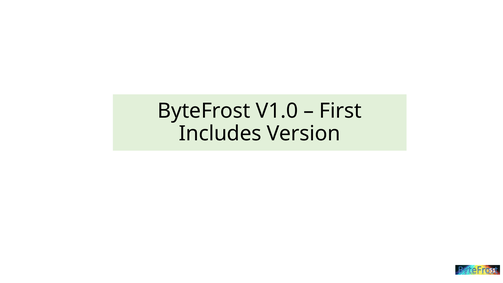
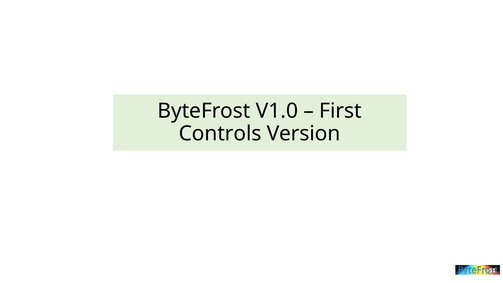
Includes: Includes -> Controls
